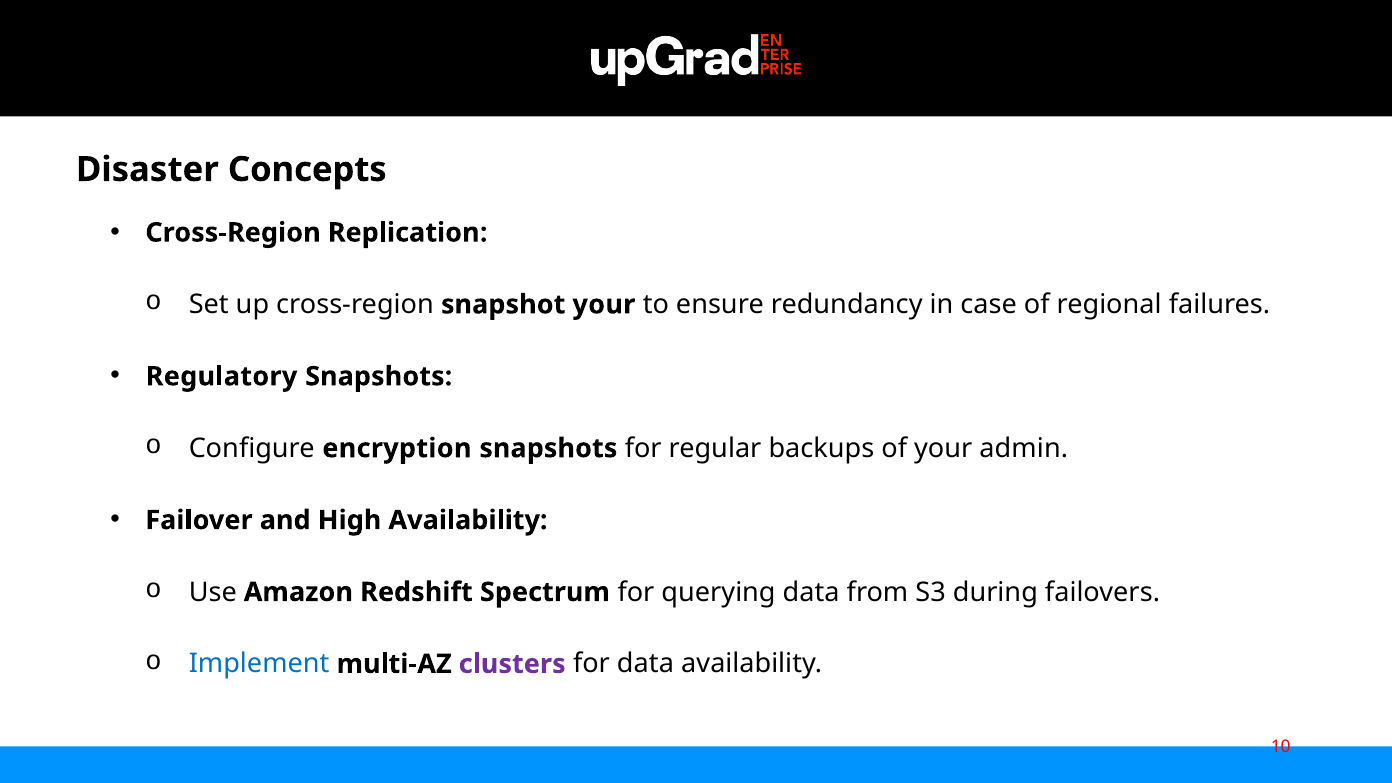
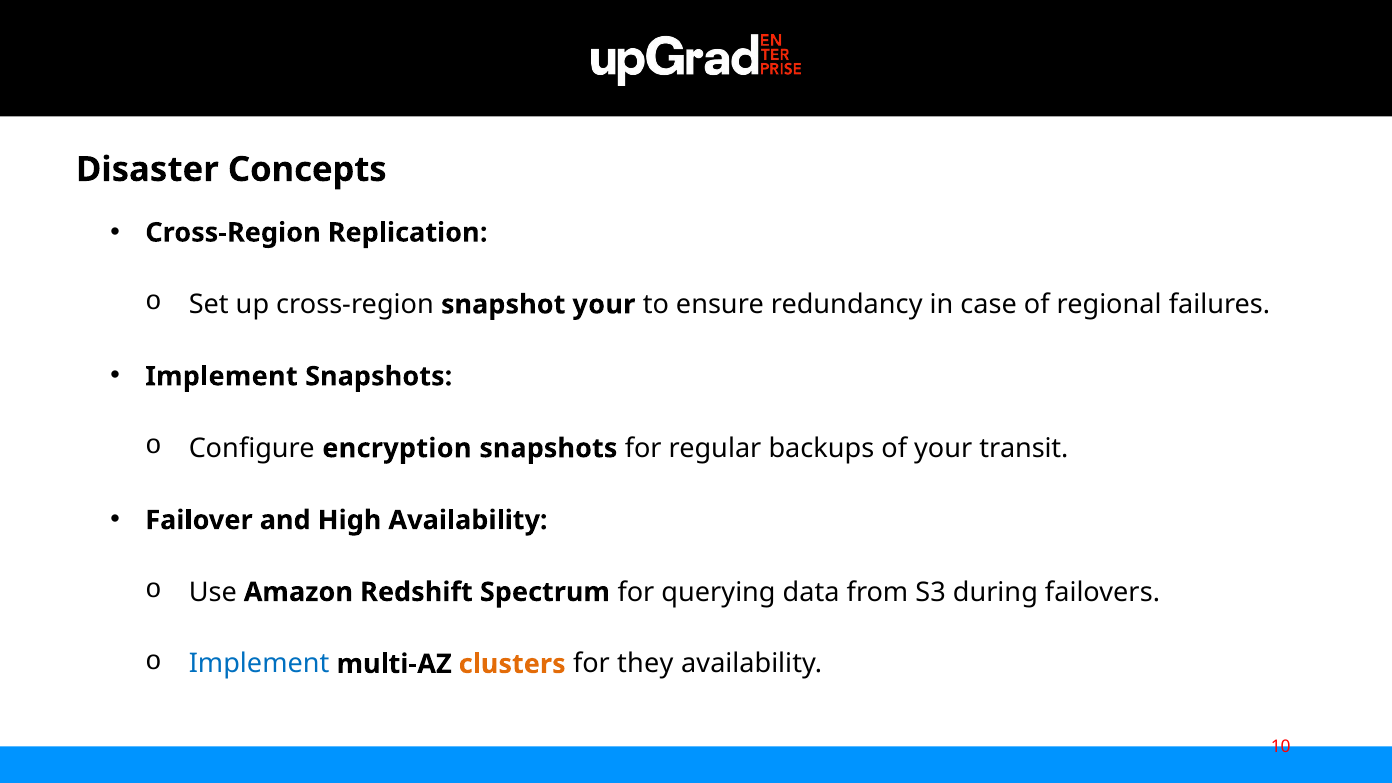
Regulatory at (222, 376): Regulatory -> Implement
admin: admin -> transit
clusters colour: purple -> orange
for data: data -> they
